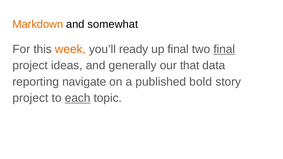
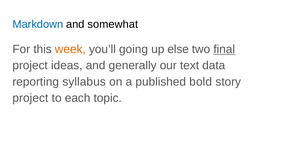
Markdown colour: orange -> blue
ready: ready -> going
up final: final -> else
that: that -> text
navigate: navigate -> syllabus
each underline: present -> none
